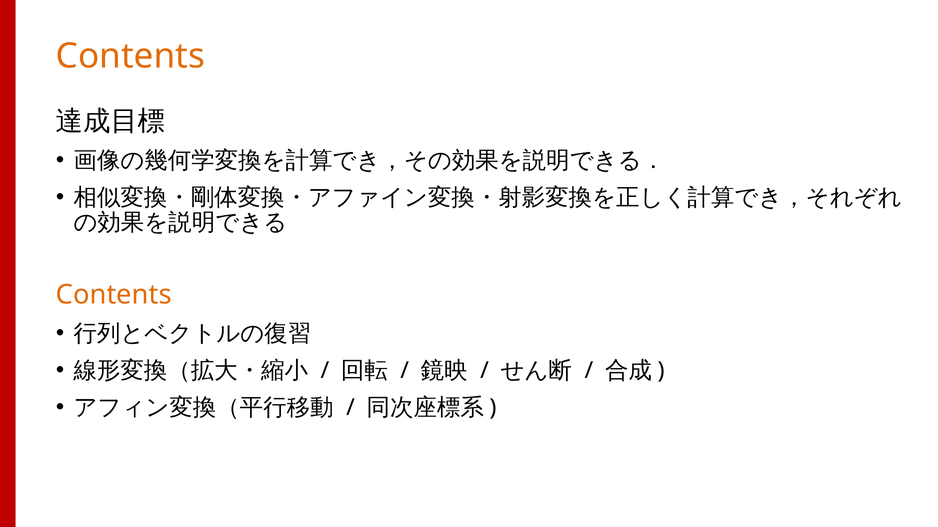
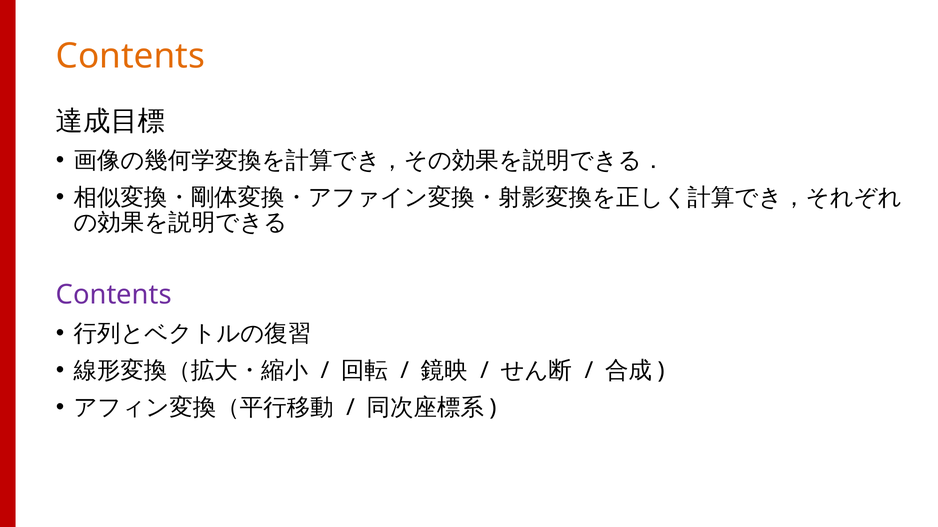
Contents at (114, 295) colour: orange -> purple
